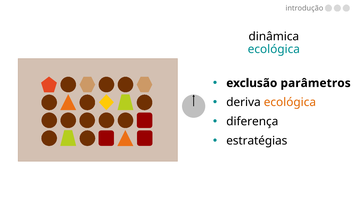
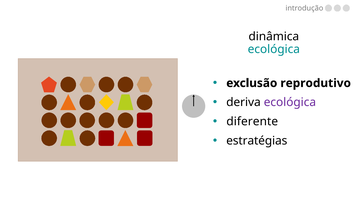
parâmetros: parâmetros -> reprodutivo
ecológica at (290, 102) colour: orange -> purple
diferença: diferença -> diferente
